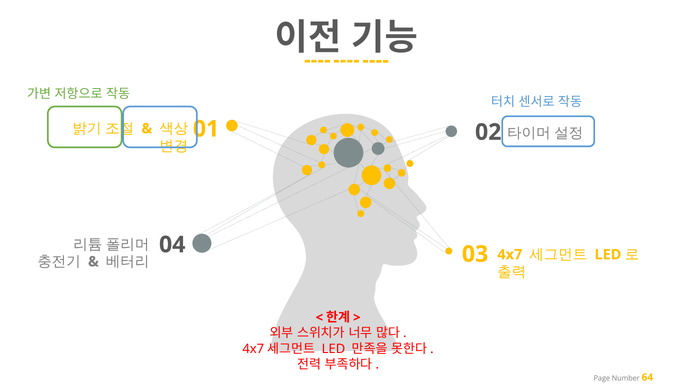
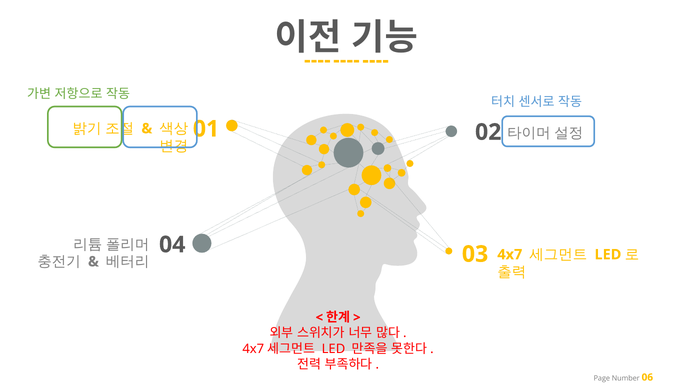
64: 64 -> 06
